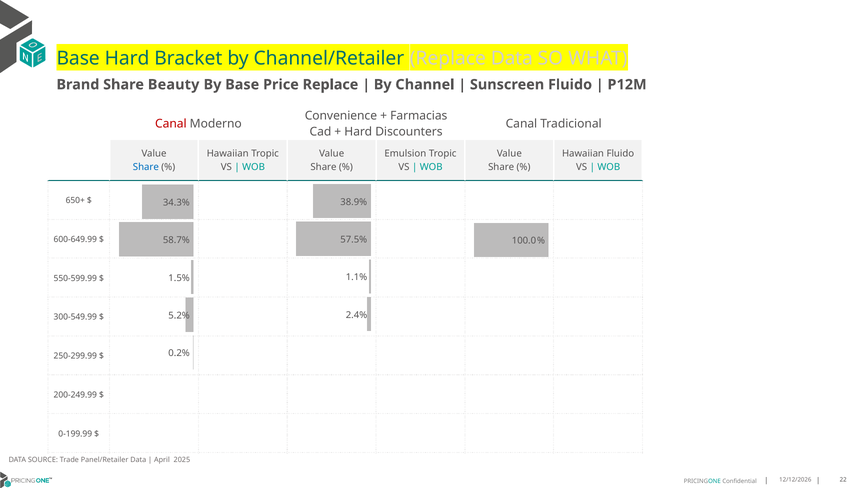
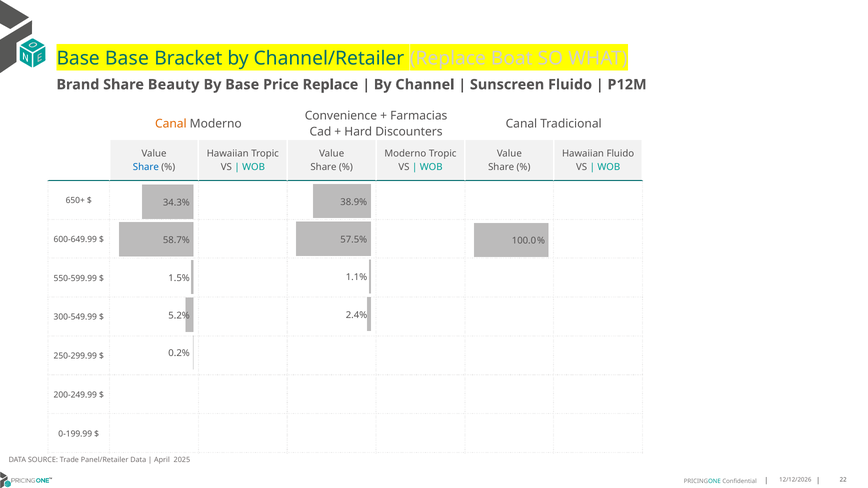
Base Hard: Hard -> Base
Replace Data: Data -> Boat
Canal at (171, 124) colour: red -> orange
Emulsion at (405, 154): Emulsion -> Moderno
